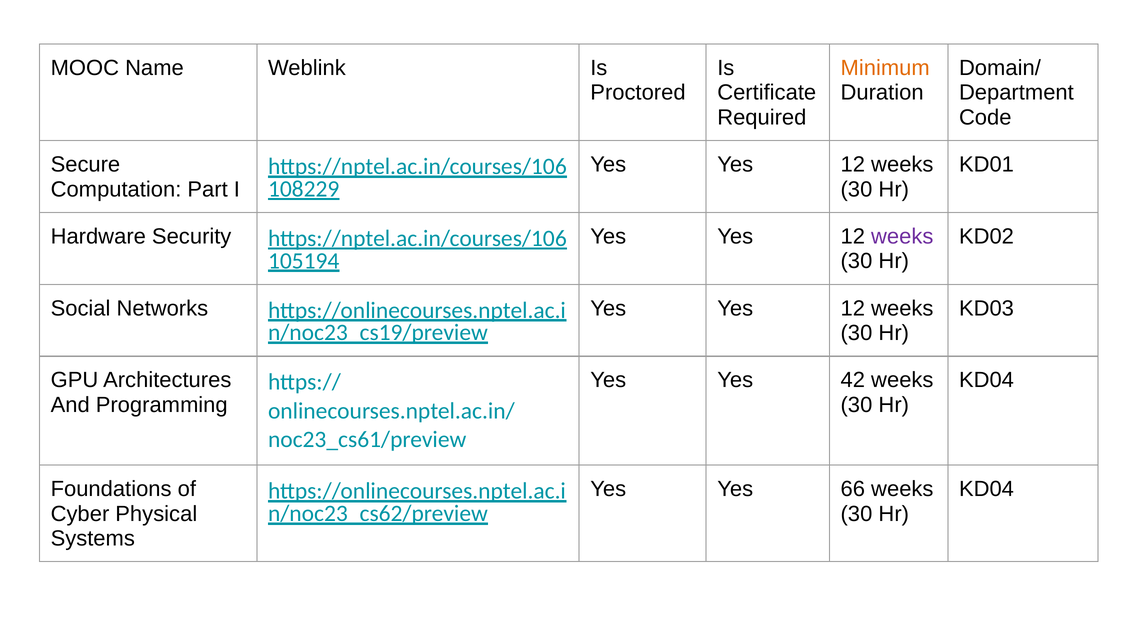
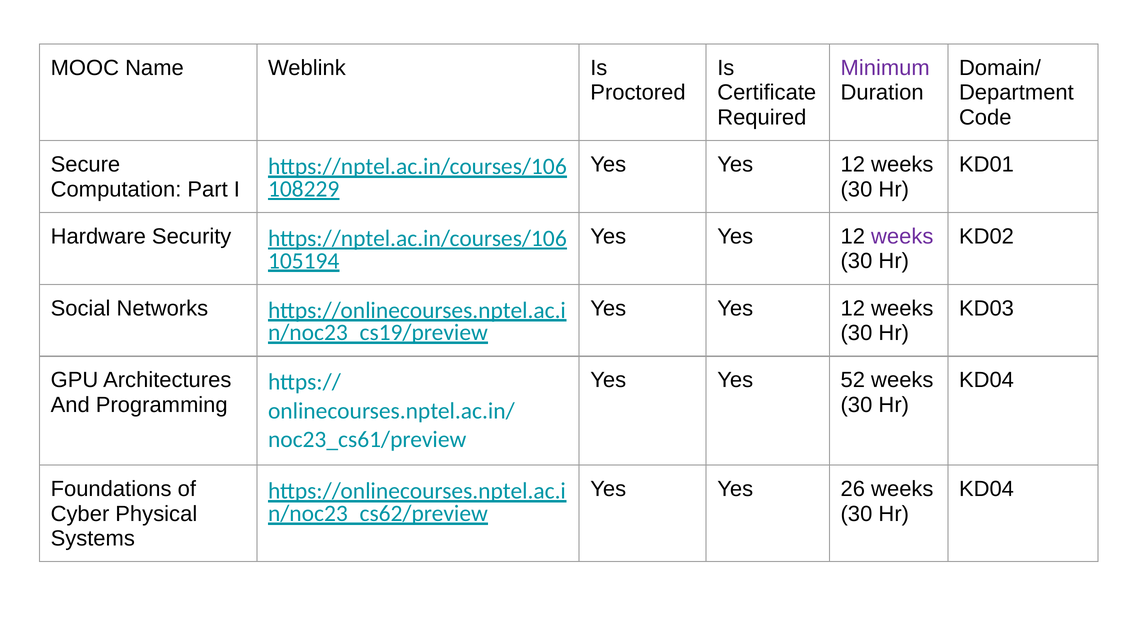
Minimum colour: orange -> purple
42: 42 -> 52
66: 66 -> 26
